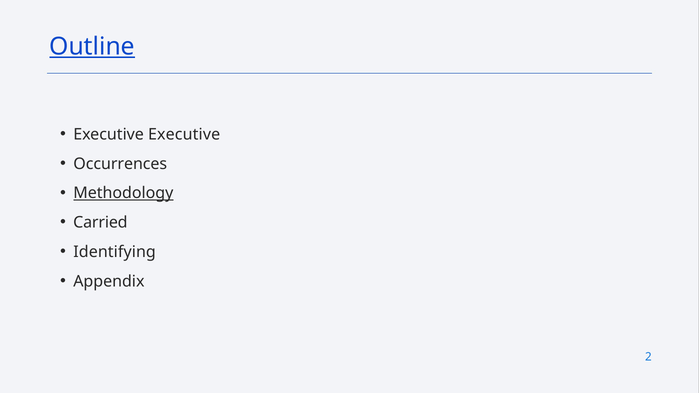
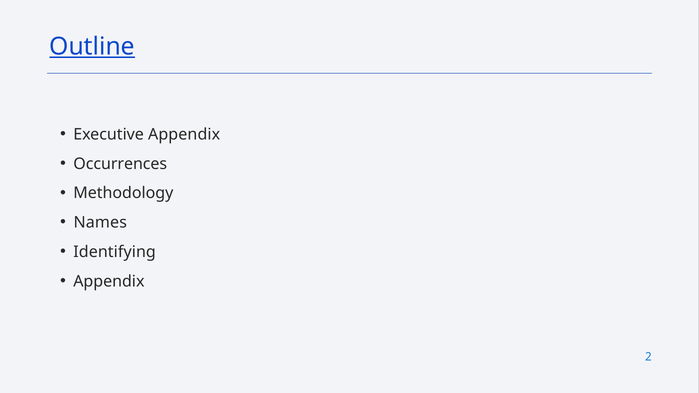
Executive Executive: Executive -> Appendix
Methodology underline: present -> none
Carried: Carried -> Names
